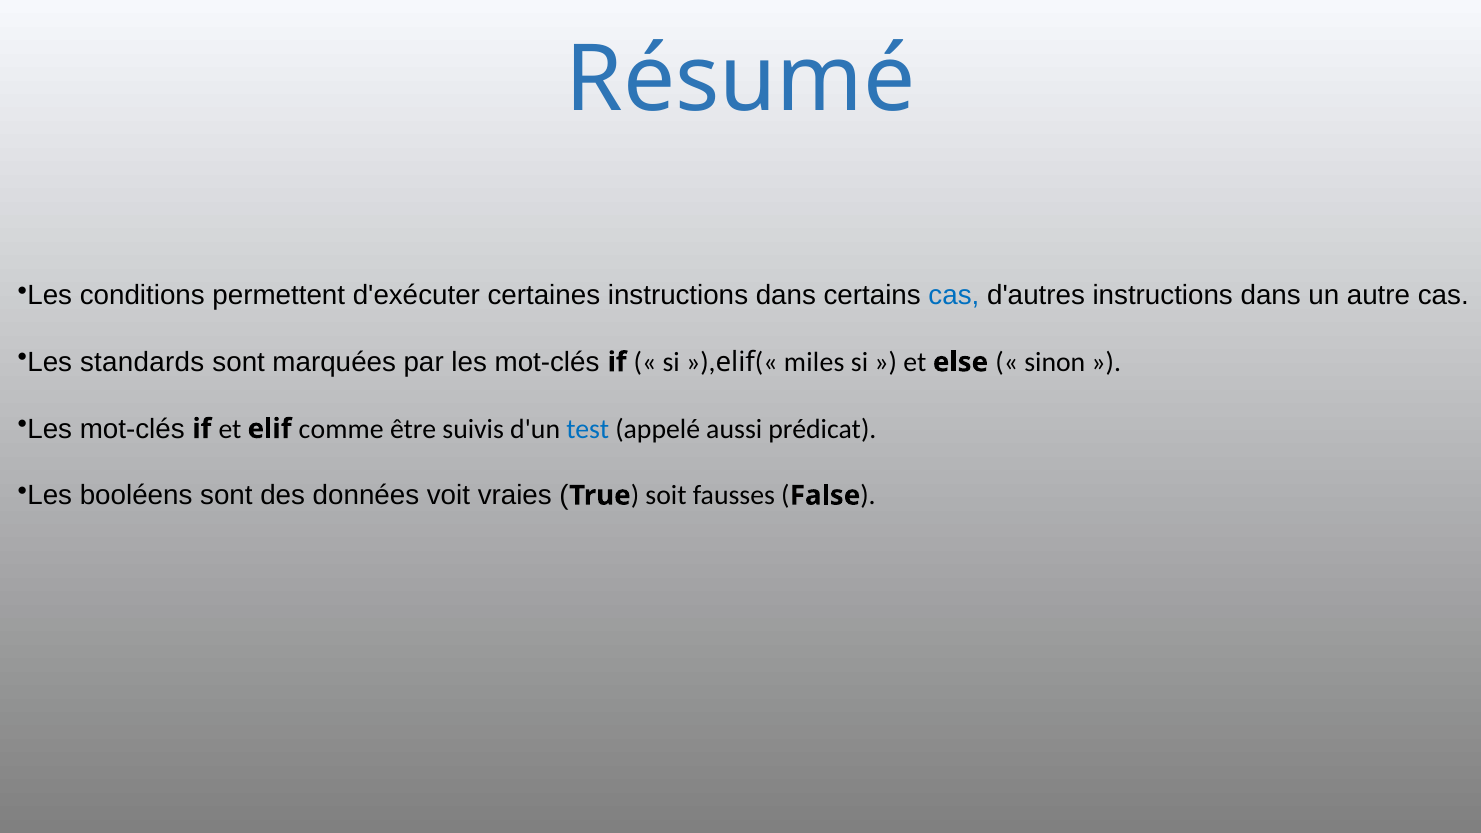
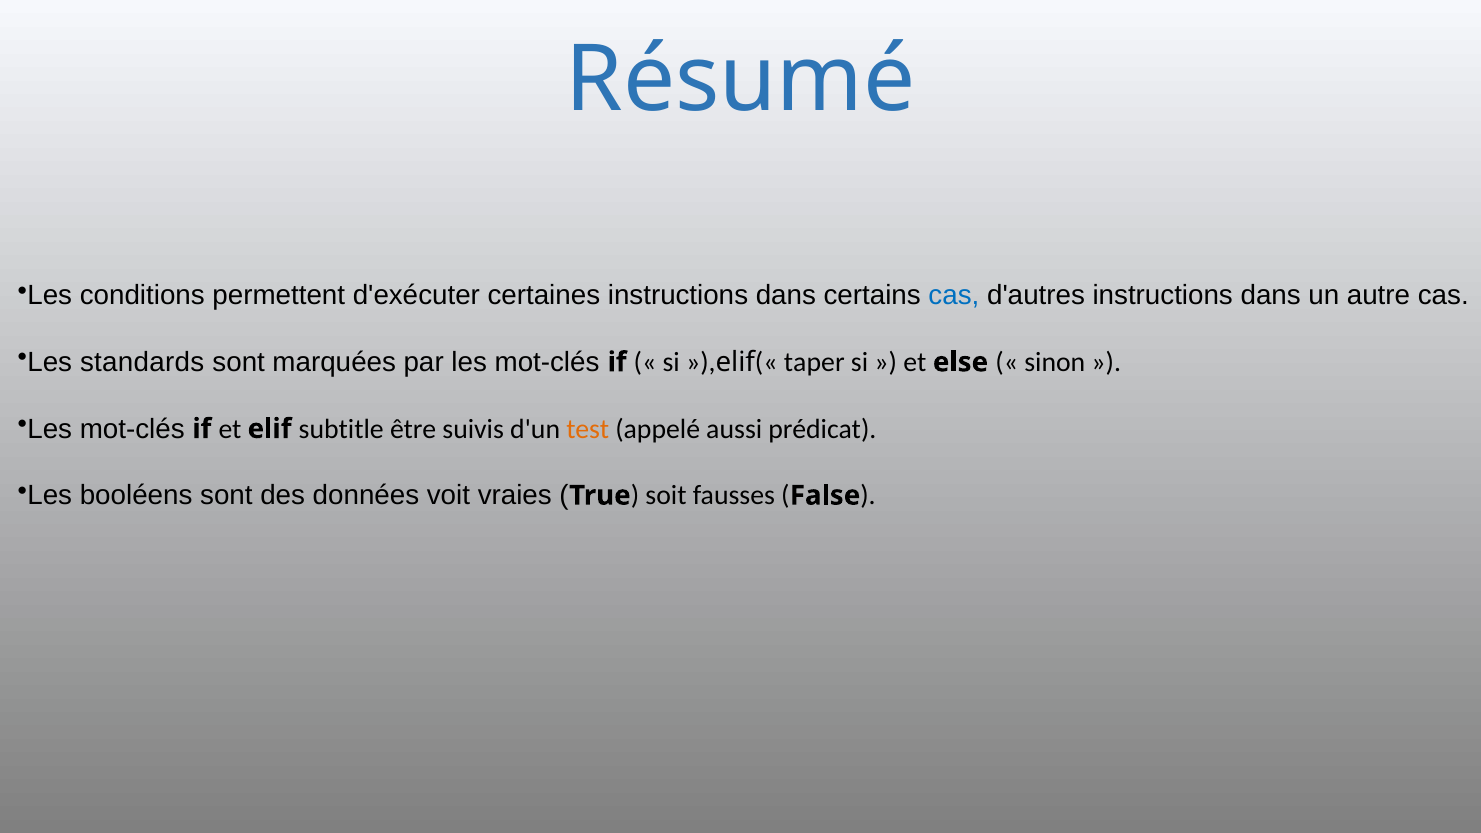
miles: miles -> taper
comme: comme -> subtitle
test colour: blue -> orange
